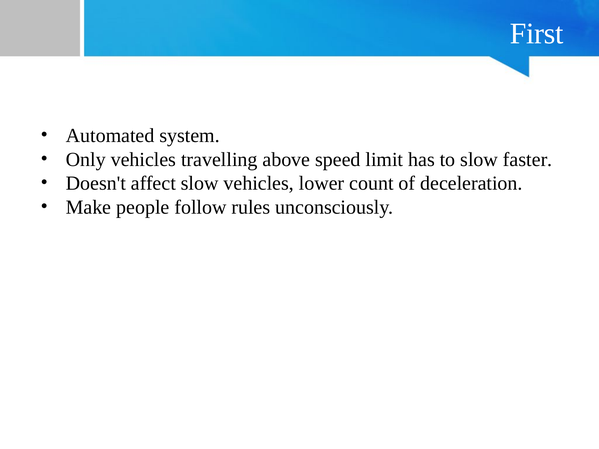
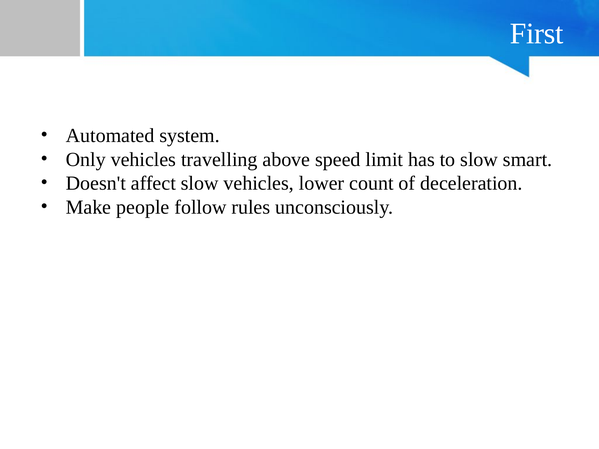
faster: faster -> smart
